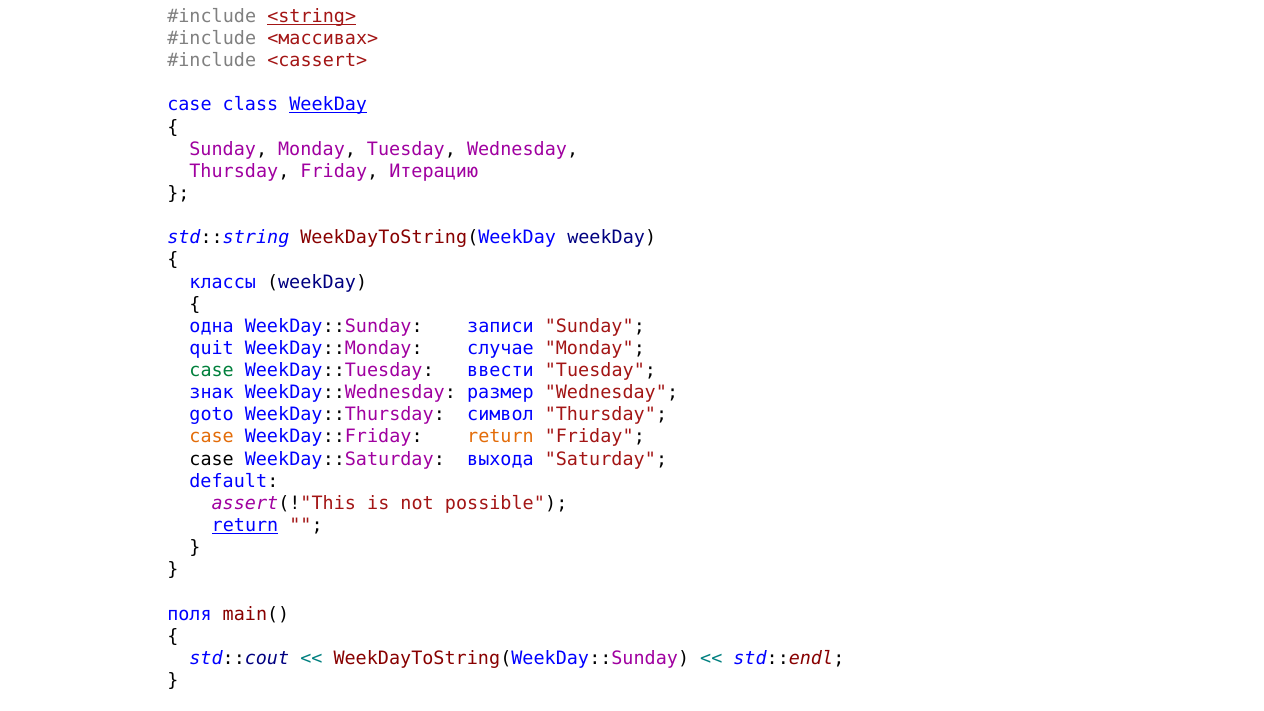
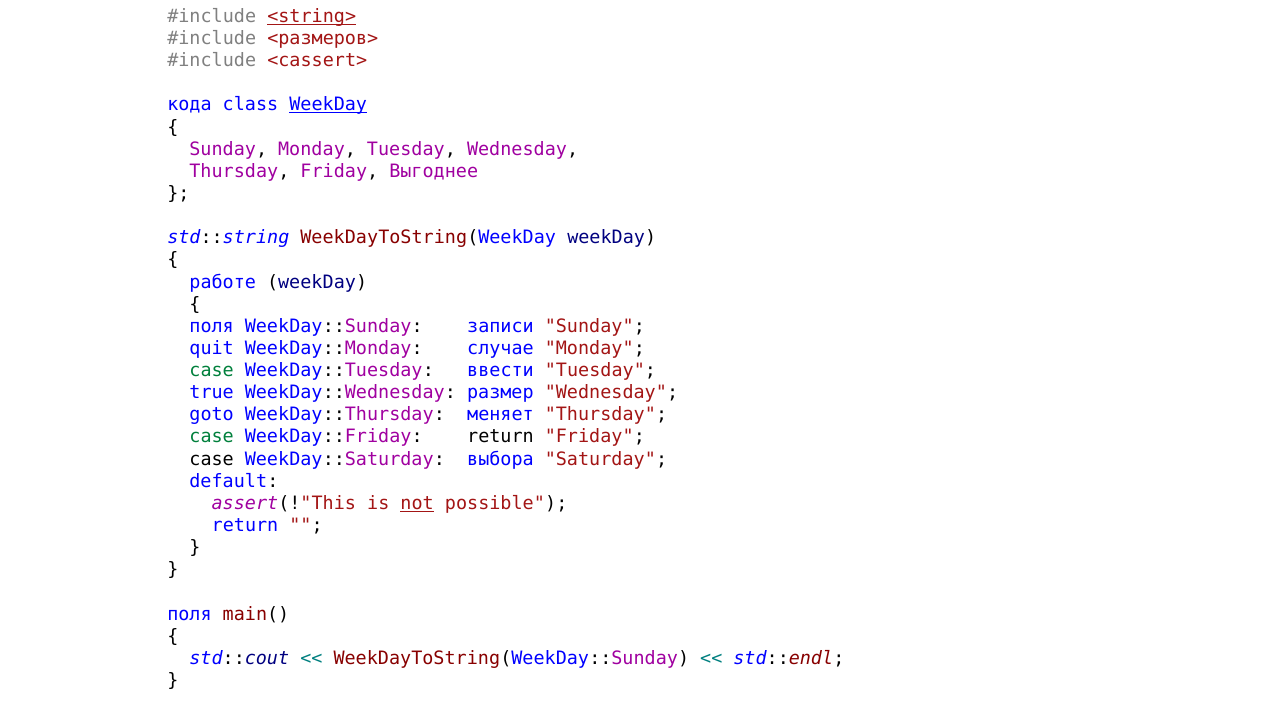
<массивах>: <массивах> -> <размеров>
case at (189, 105): case -> кода
Итерацию: Итерацию -> Выгоднее
классы: классы -> работе
одна at (212, 326): одна -> поля
знак: знак -> true
символ: символ -> меняет
case at (212, 437) colour: orange -> green
return at (500, 437) colour: orange -> black
выхода: выхода -> выбора
not underline: none -> present
return at (245, 525) underline: present -> none
